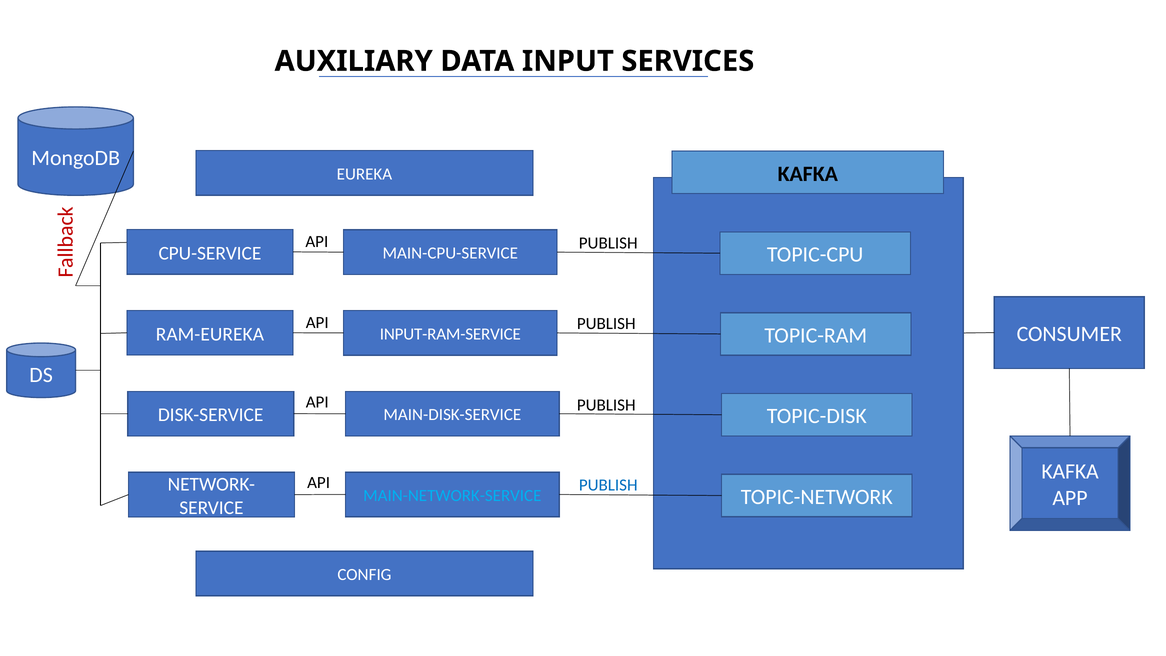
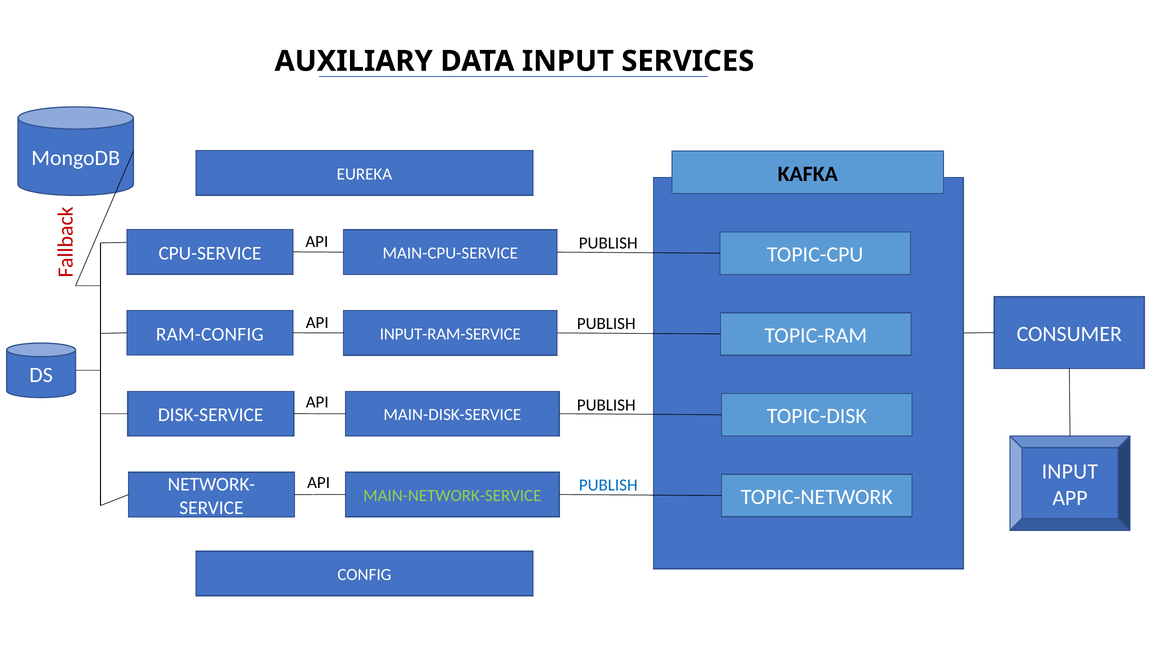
RAM-EUREKA: RAM-EUREKA -> RAM-CONFIG
KAFKA at (1070, 471): KAFKA -> INPUT
MAIN-NETWORK-SERVICE colour: light blue -> light green
